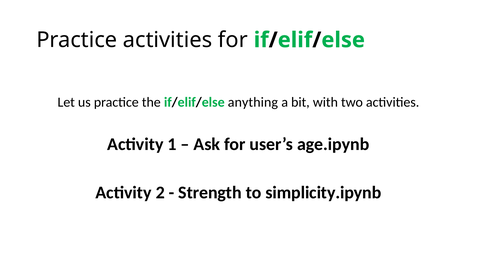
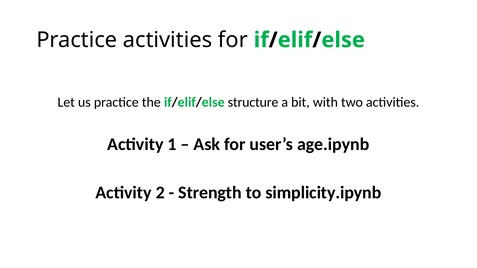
anything: anything -> structure
